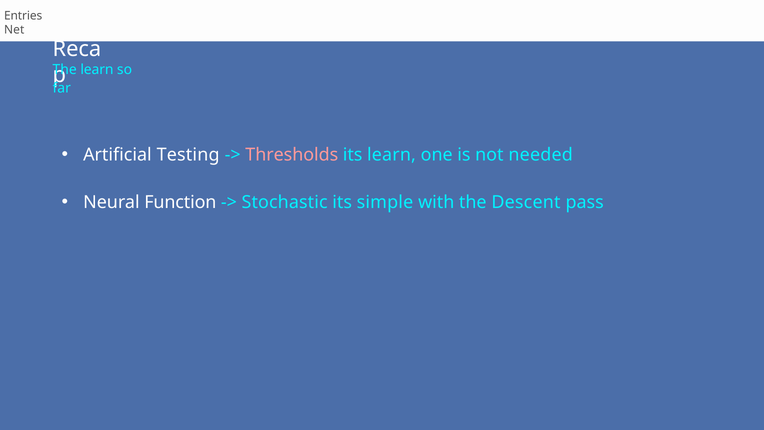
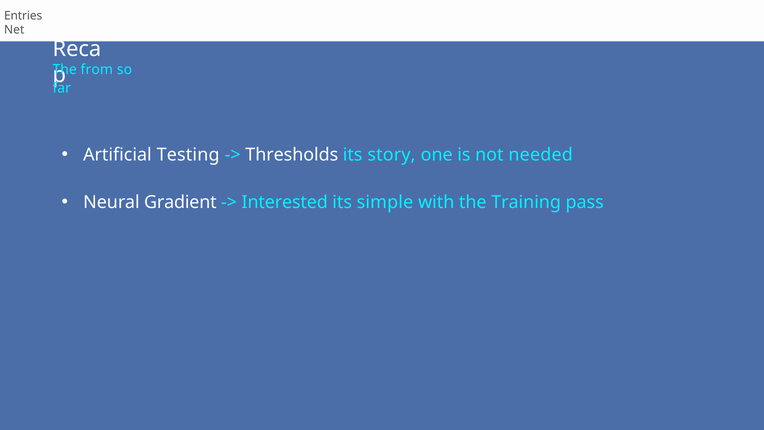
learn at (97, 70): learn -> from
Thresholds colour: pink -> white
its learn: learn -> story
Function: Function -> Gradient
Stochastic: Stochastic -> Interested
Descent: Descent -> Training
